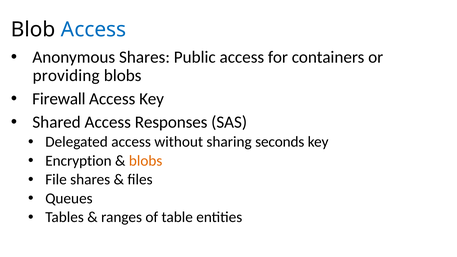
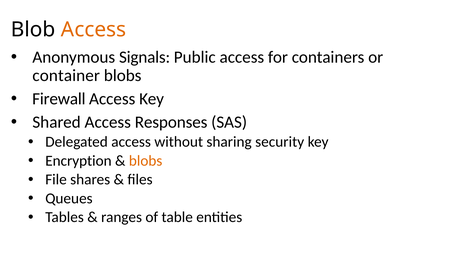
Access at (94, 30) colour: blue -> orange
Anonymous Shares: Shares -> Signals
providing: providing -> container
seconds: seconds -> security
